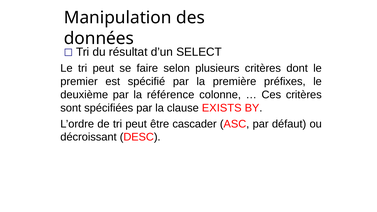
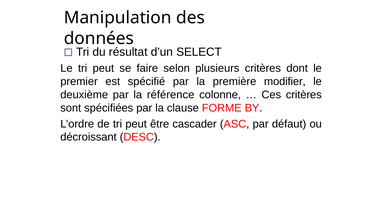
préfixes: préfixes -> modifier
EXISTS: EXISTS -> FORME
